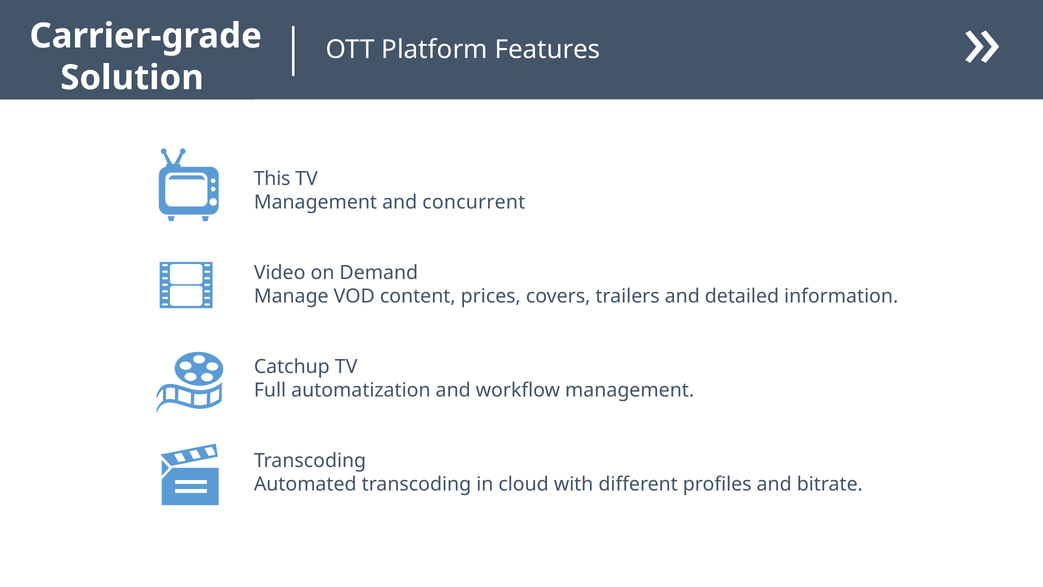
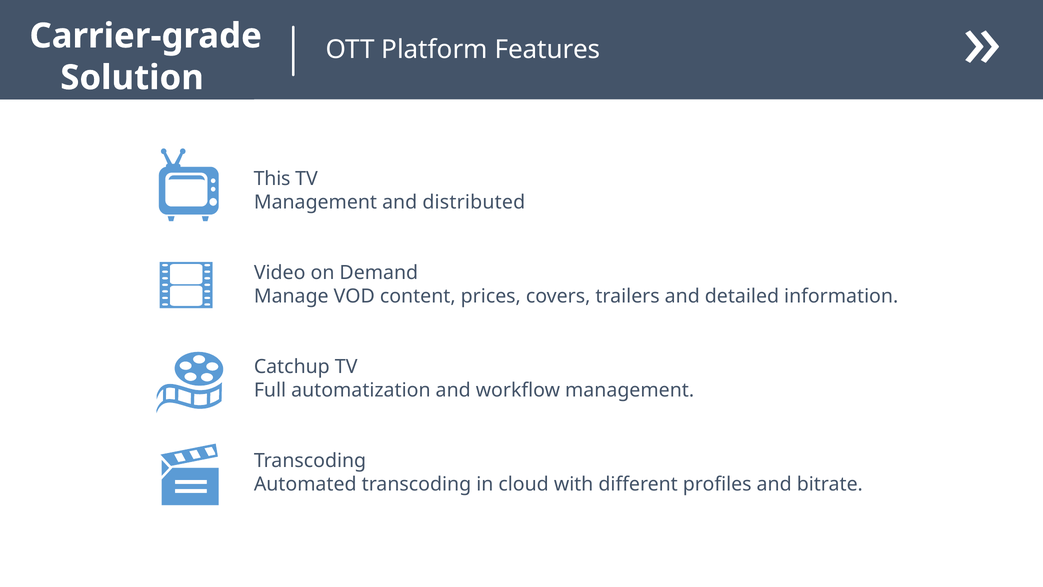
concurrent: concurrent -> distributed
